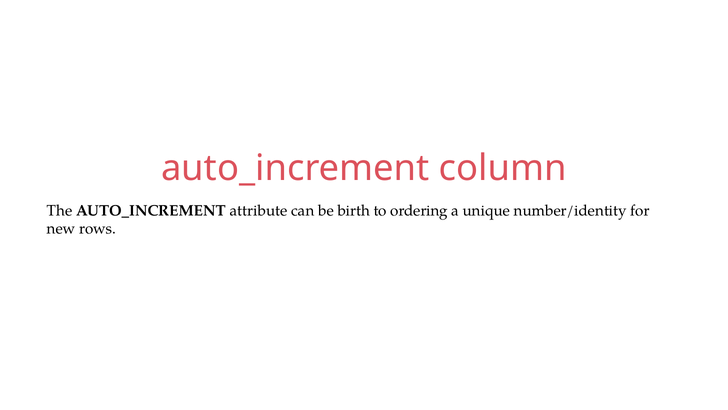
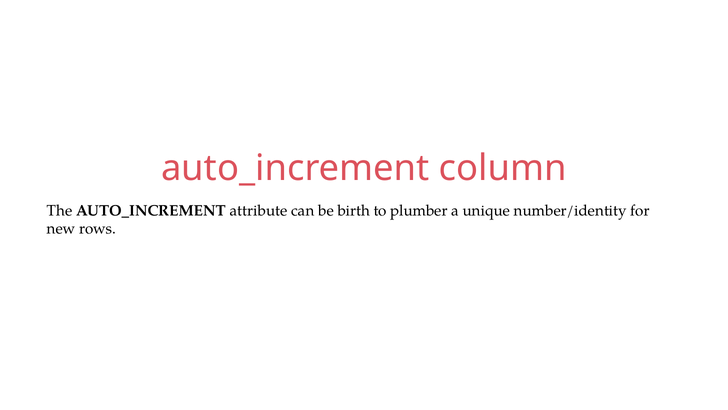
ordering: ordering -> plumber
